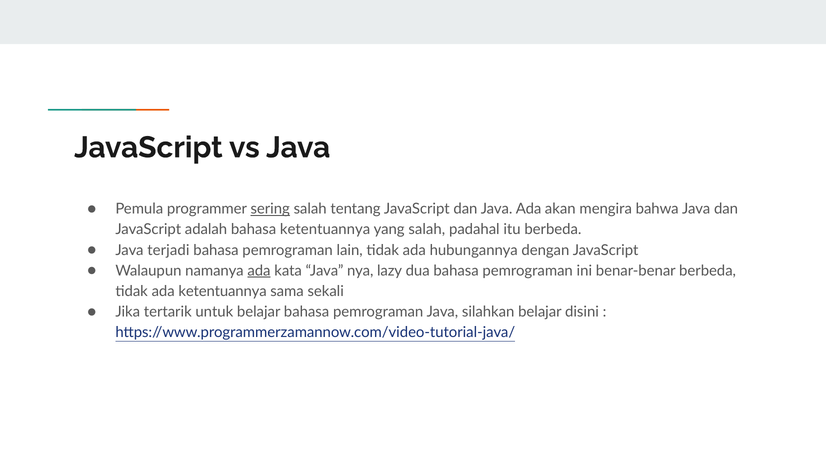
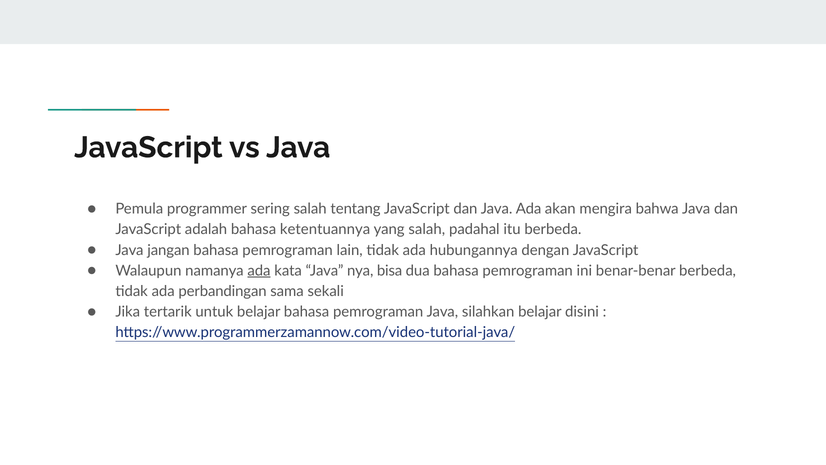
sering underline: present -> none
terjadi: terjadi -> jangan
lazy: lazy -> bisa
ada ketentuannya: ketentuannya -> perbandingan
